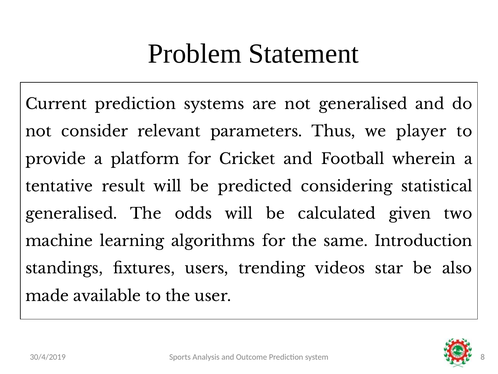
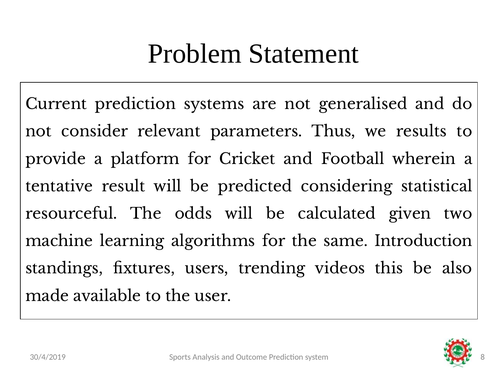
player: player -> results
generalised at (71, 214): generalised -> resourceful
star: star -> this
